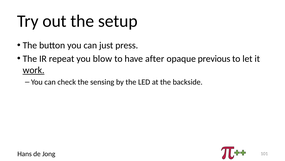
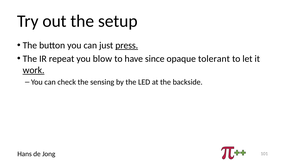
press underline: none -> present
after: after -> since
previous: previous -> tolerant
